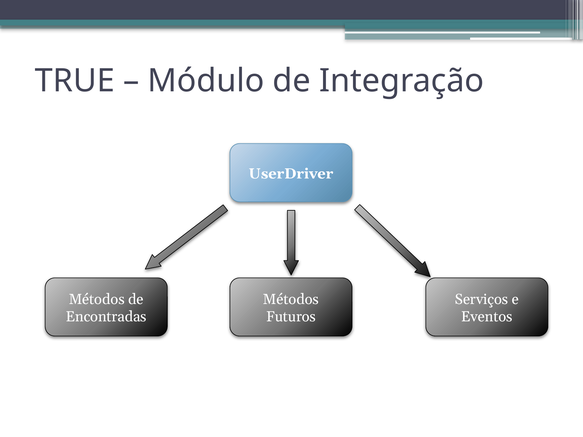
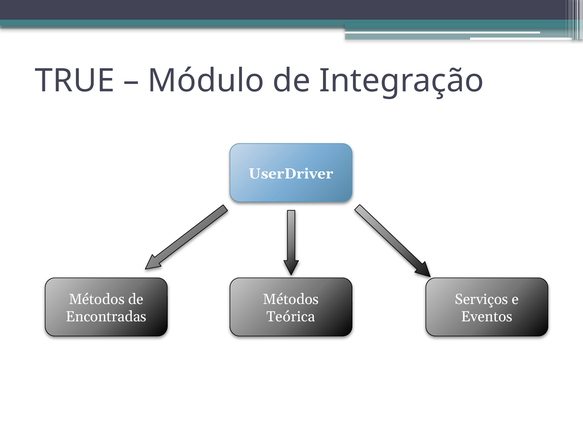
Futuros: Futuros -> Teórica
